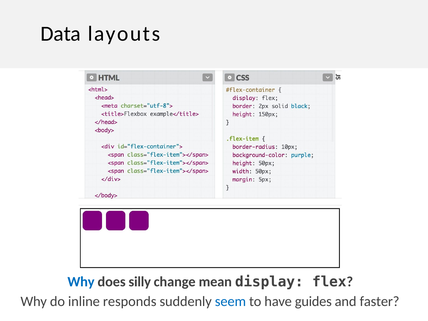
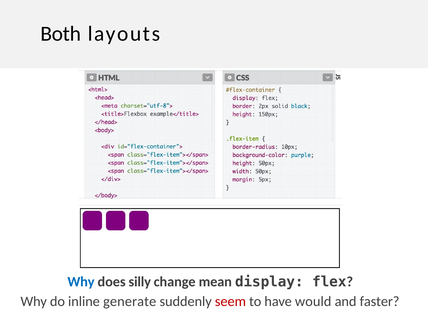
Data: Data -> Both
responds: responds -> generate
seem colour: blue -> red
guides: guides -> would
